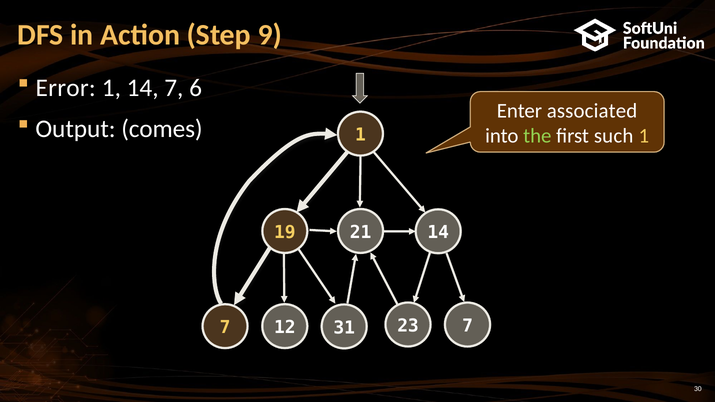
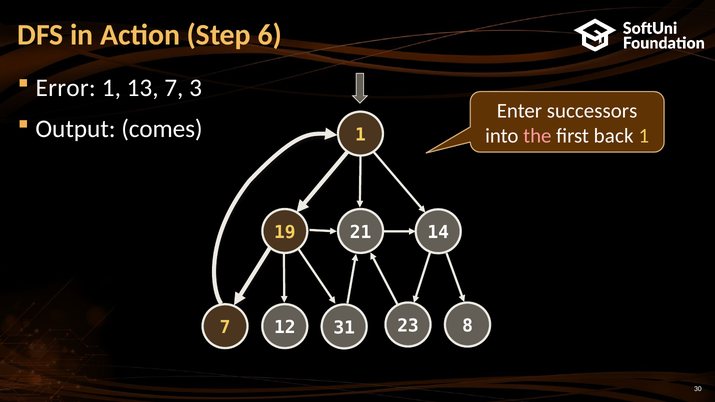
9: 9 -> 6
14 at (143, 88): 14 -> 13
6: 6 -> 3
associated: associated -> successors
the colour: light green -> pink
such: such -> back
23 7: 7 -> 8
